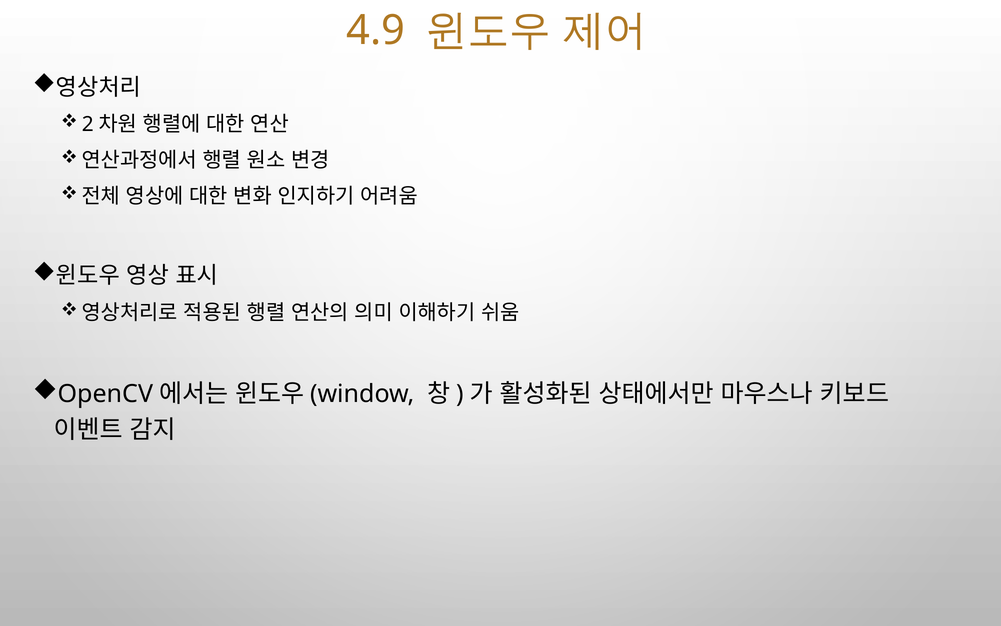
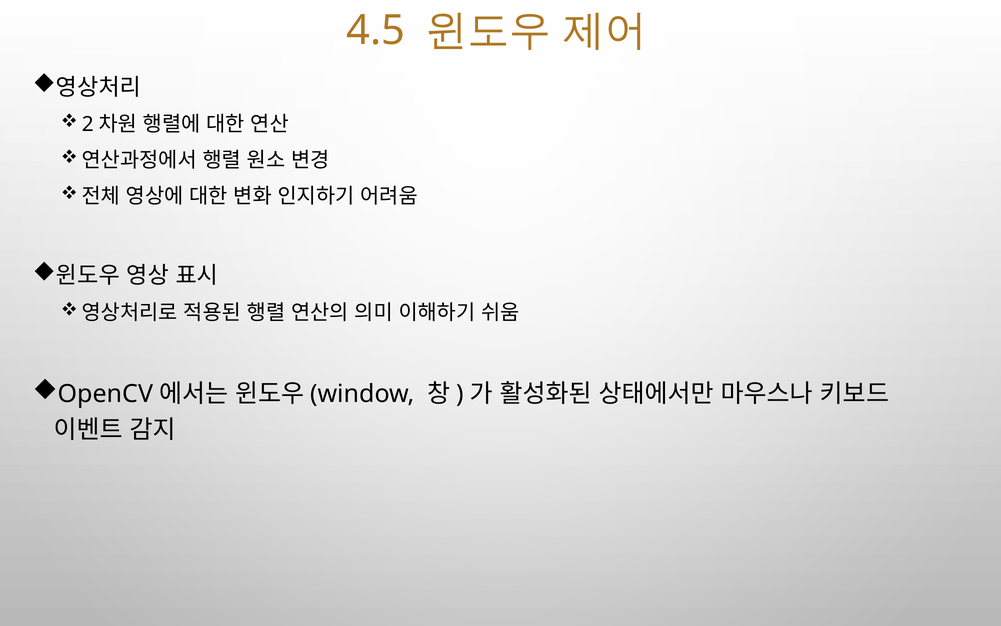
4.9: 4.9 -> 4.5
